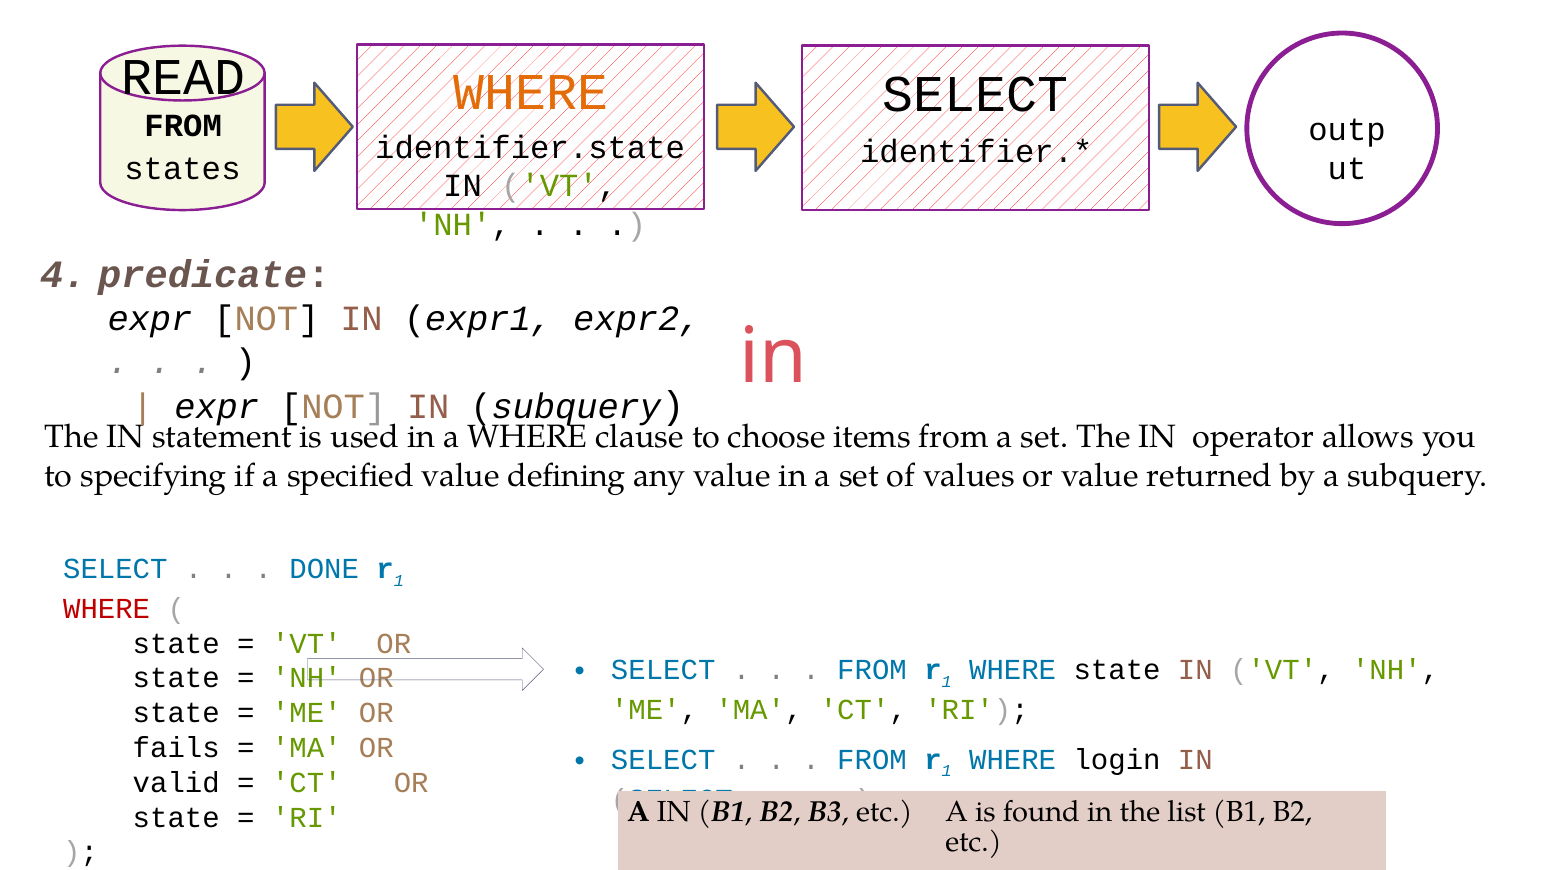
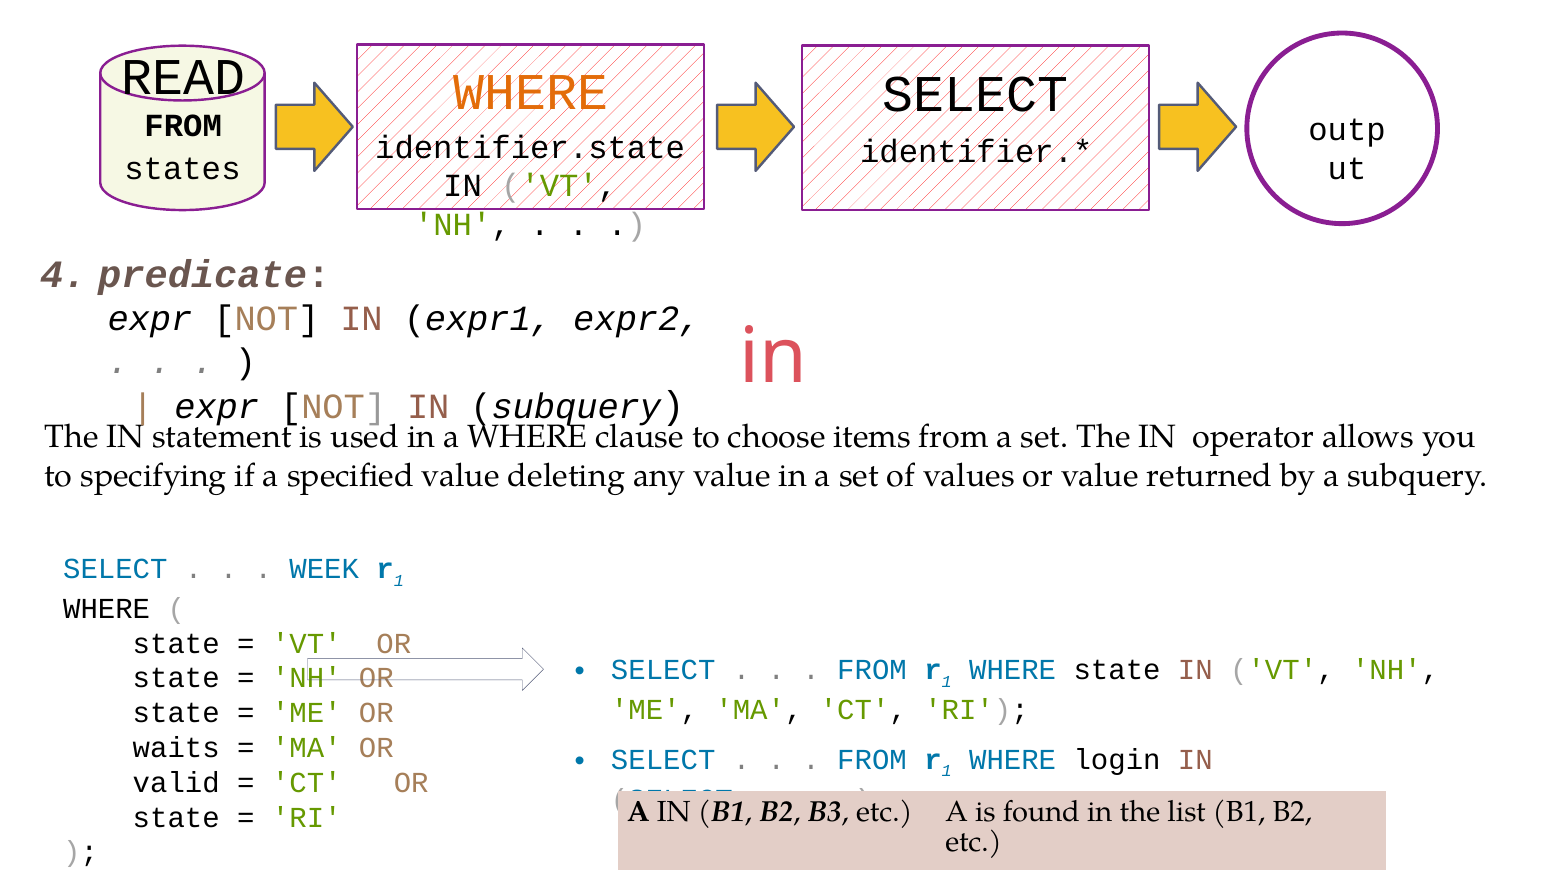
defining: defining -> deleting
DONE: DONE -> WEEK
WHERE at (107, 609) colour: red -> black
fails: fails -> waits
